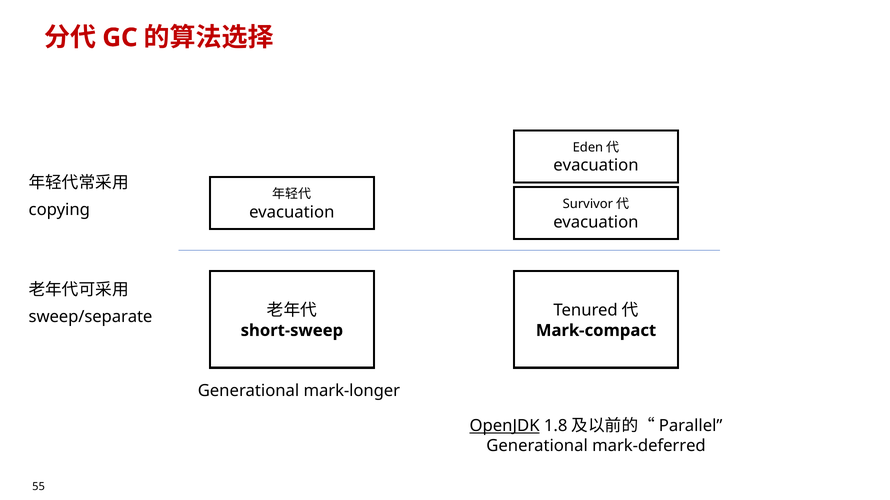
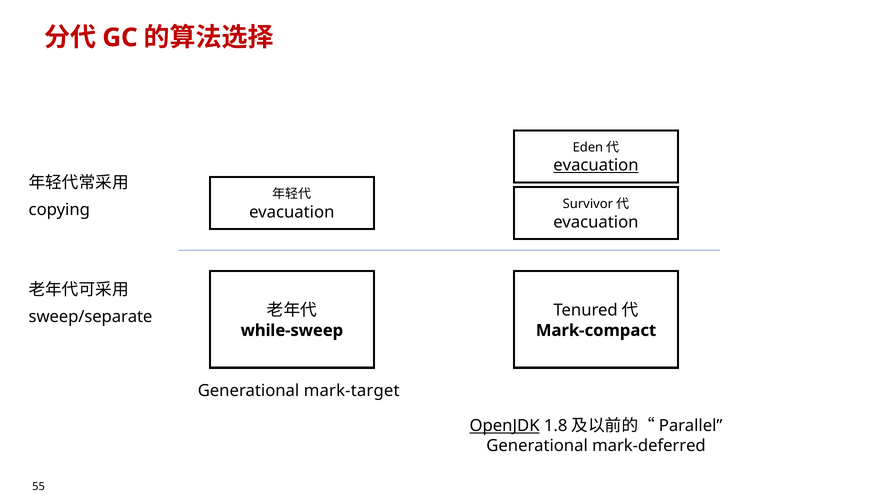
evacuation at (596, 165) underline: none -> present
short-sweep: short-sweep -> while-sweep
mark-longer: mark-longer -> mark-target
